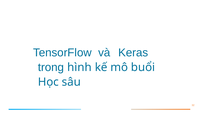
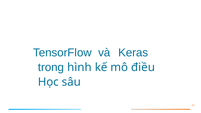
buổi: buổi -> điều
